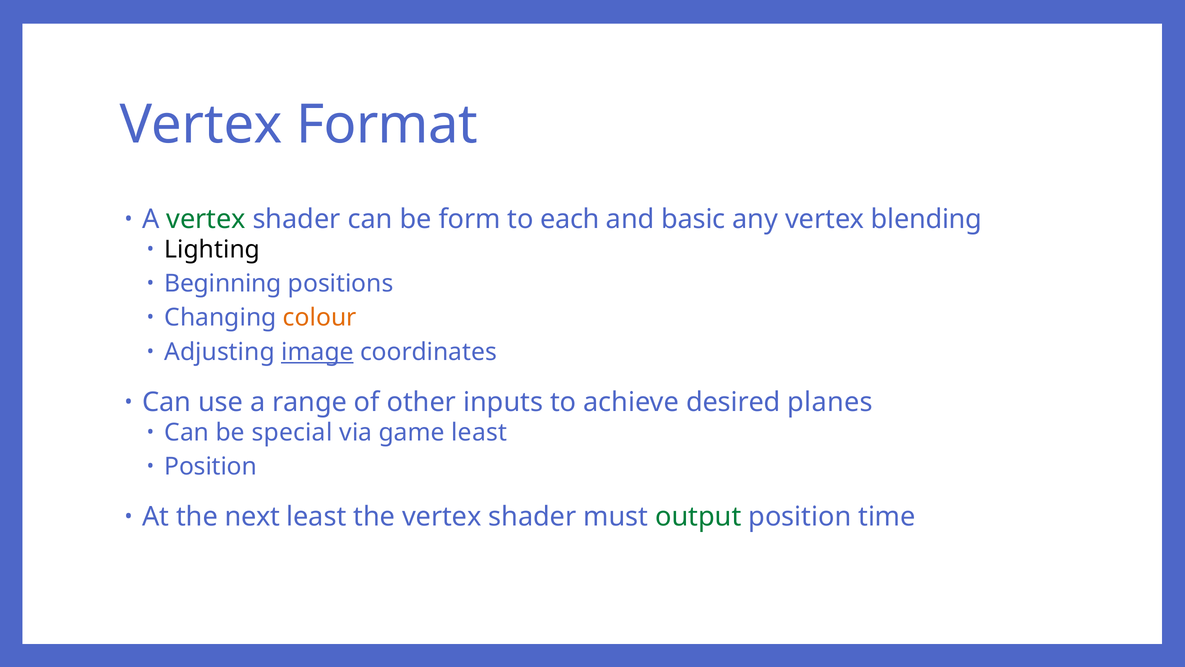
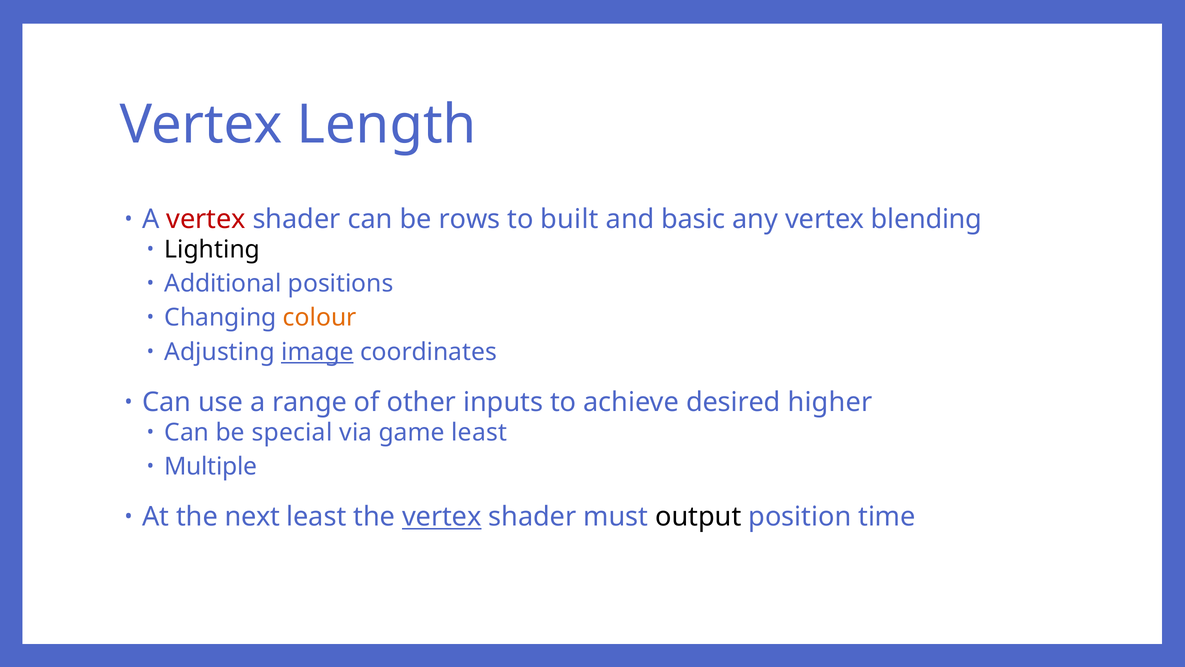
Format: Format -> Length
vertex at (206, 219) colour: green -> red
form: form -> rows
each: each -> built
Beginning: Beginning -> Additional
planes: planes -> higher
Position at (211, 466): Position -> Multiple
vertex at (442, 517) underline: none -> present
output colour: green -> black
